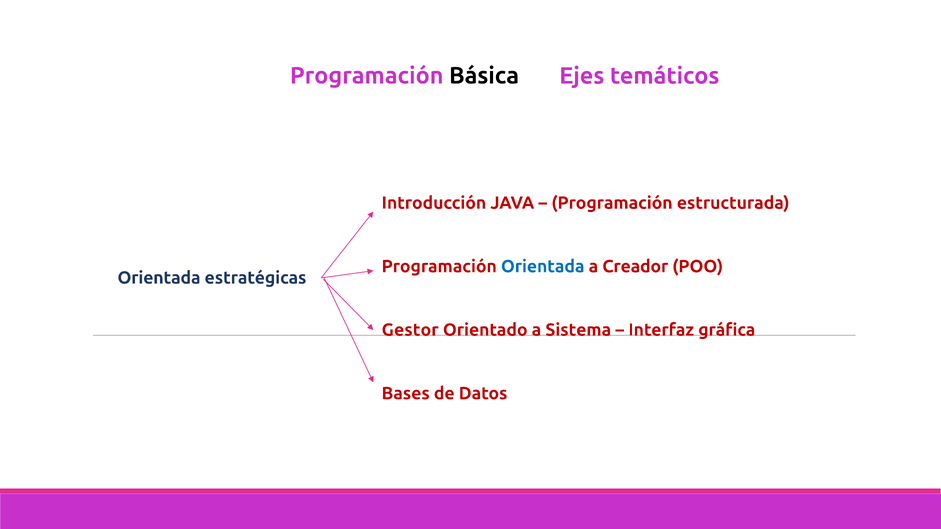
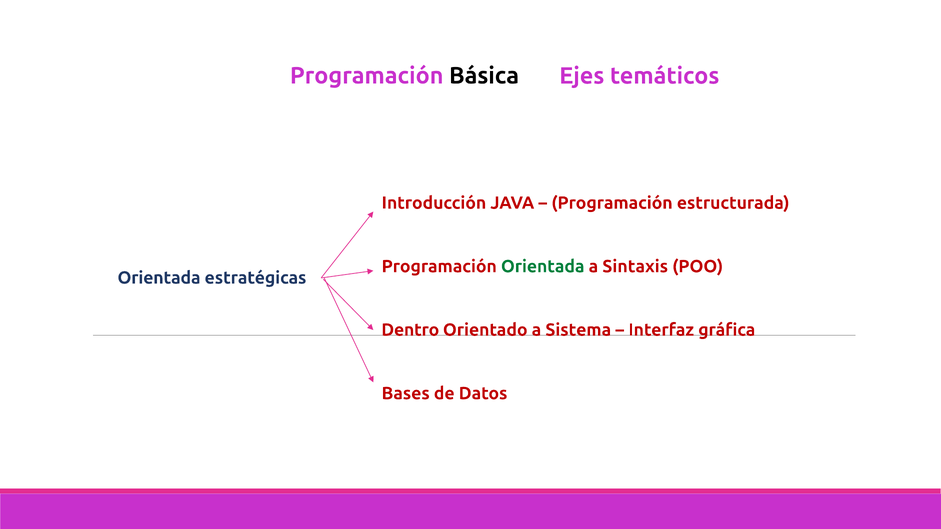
Orientada at (543, 267) colour: blue -> green
Creador: Creador -> Sintaxis
Gestor: Gestor -> Dentro
